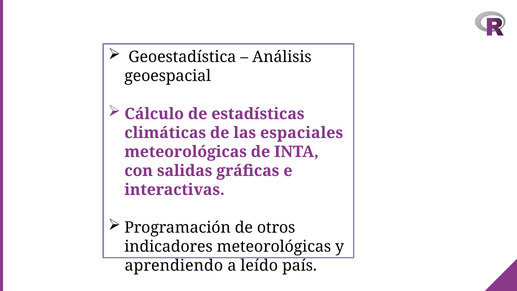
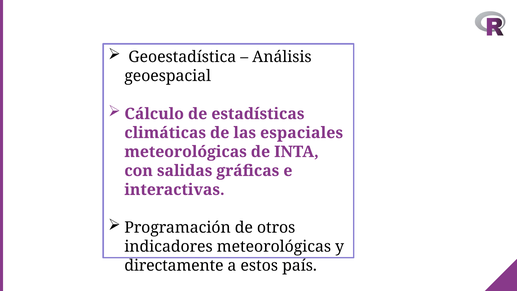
aprendiendo: aprendiendo -> directamente
leído: leído -> estos
